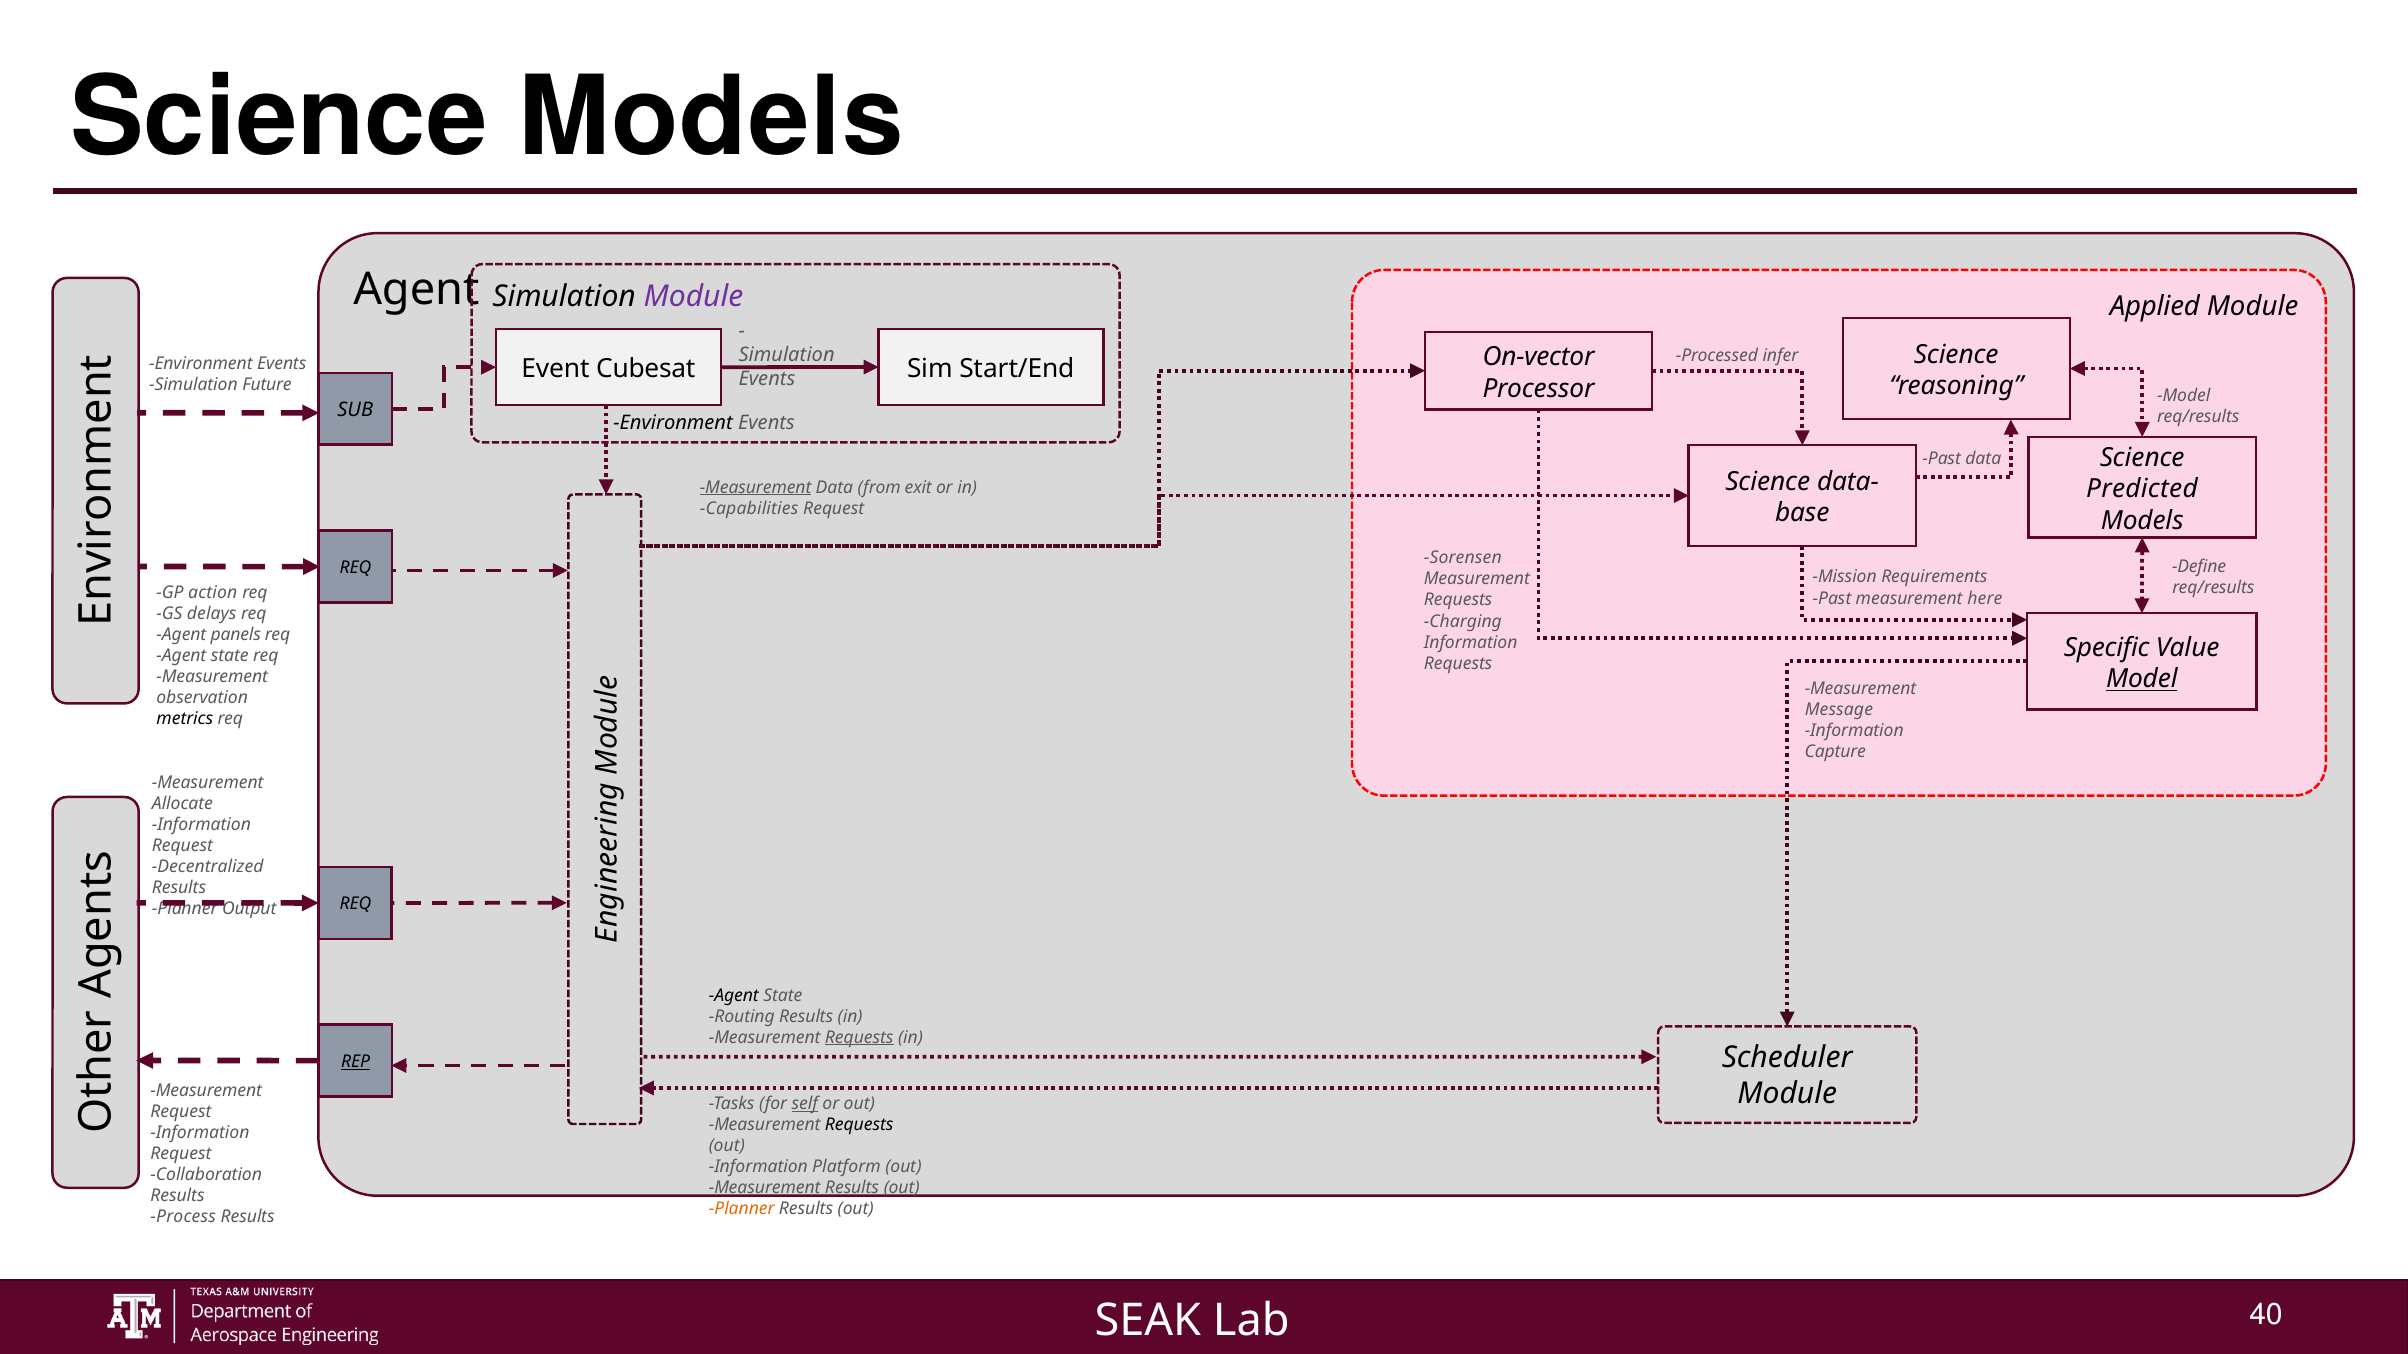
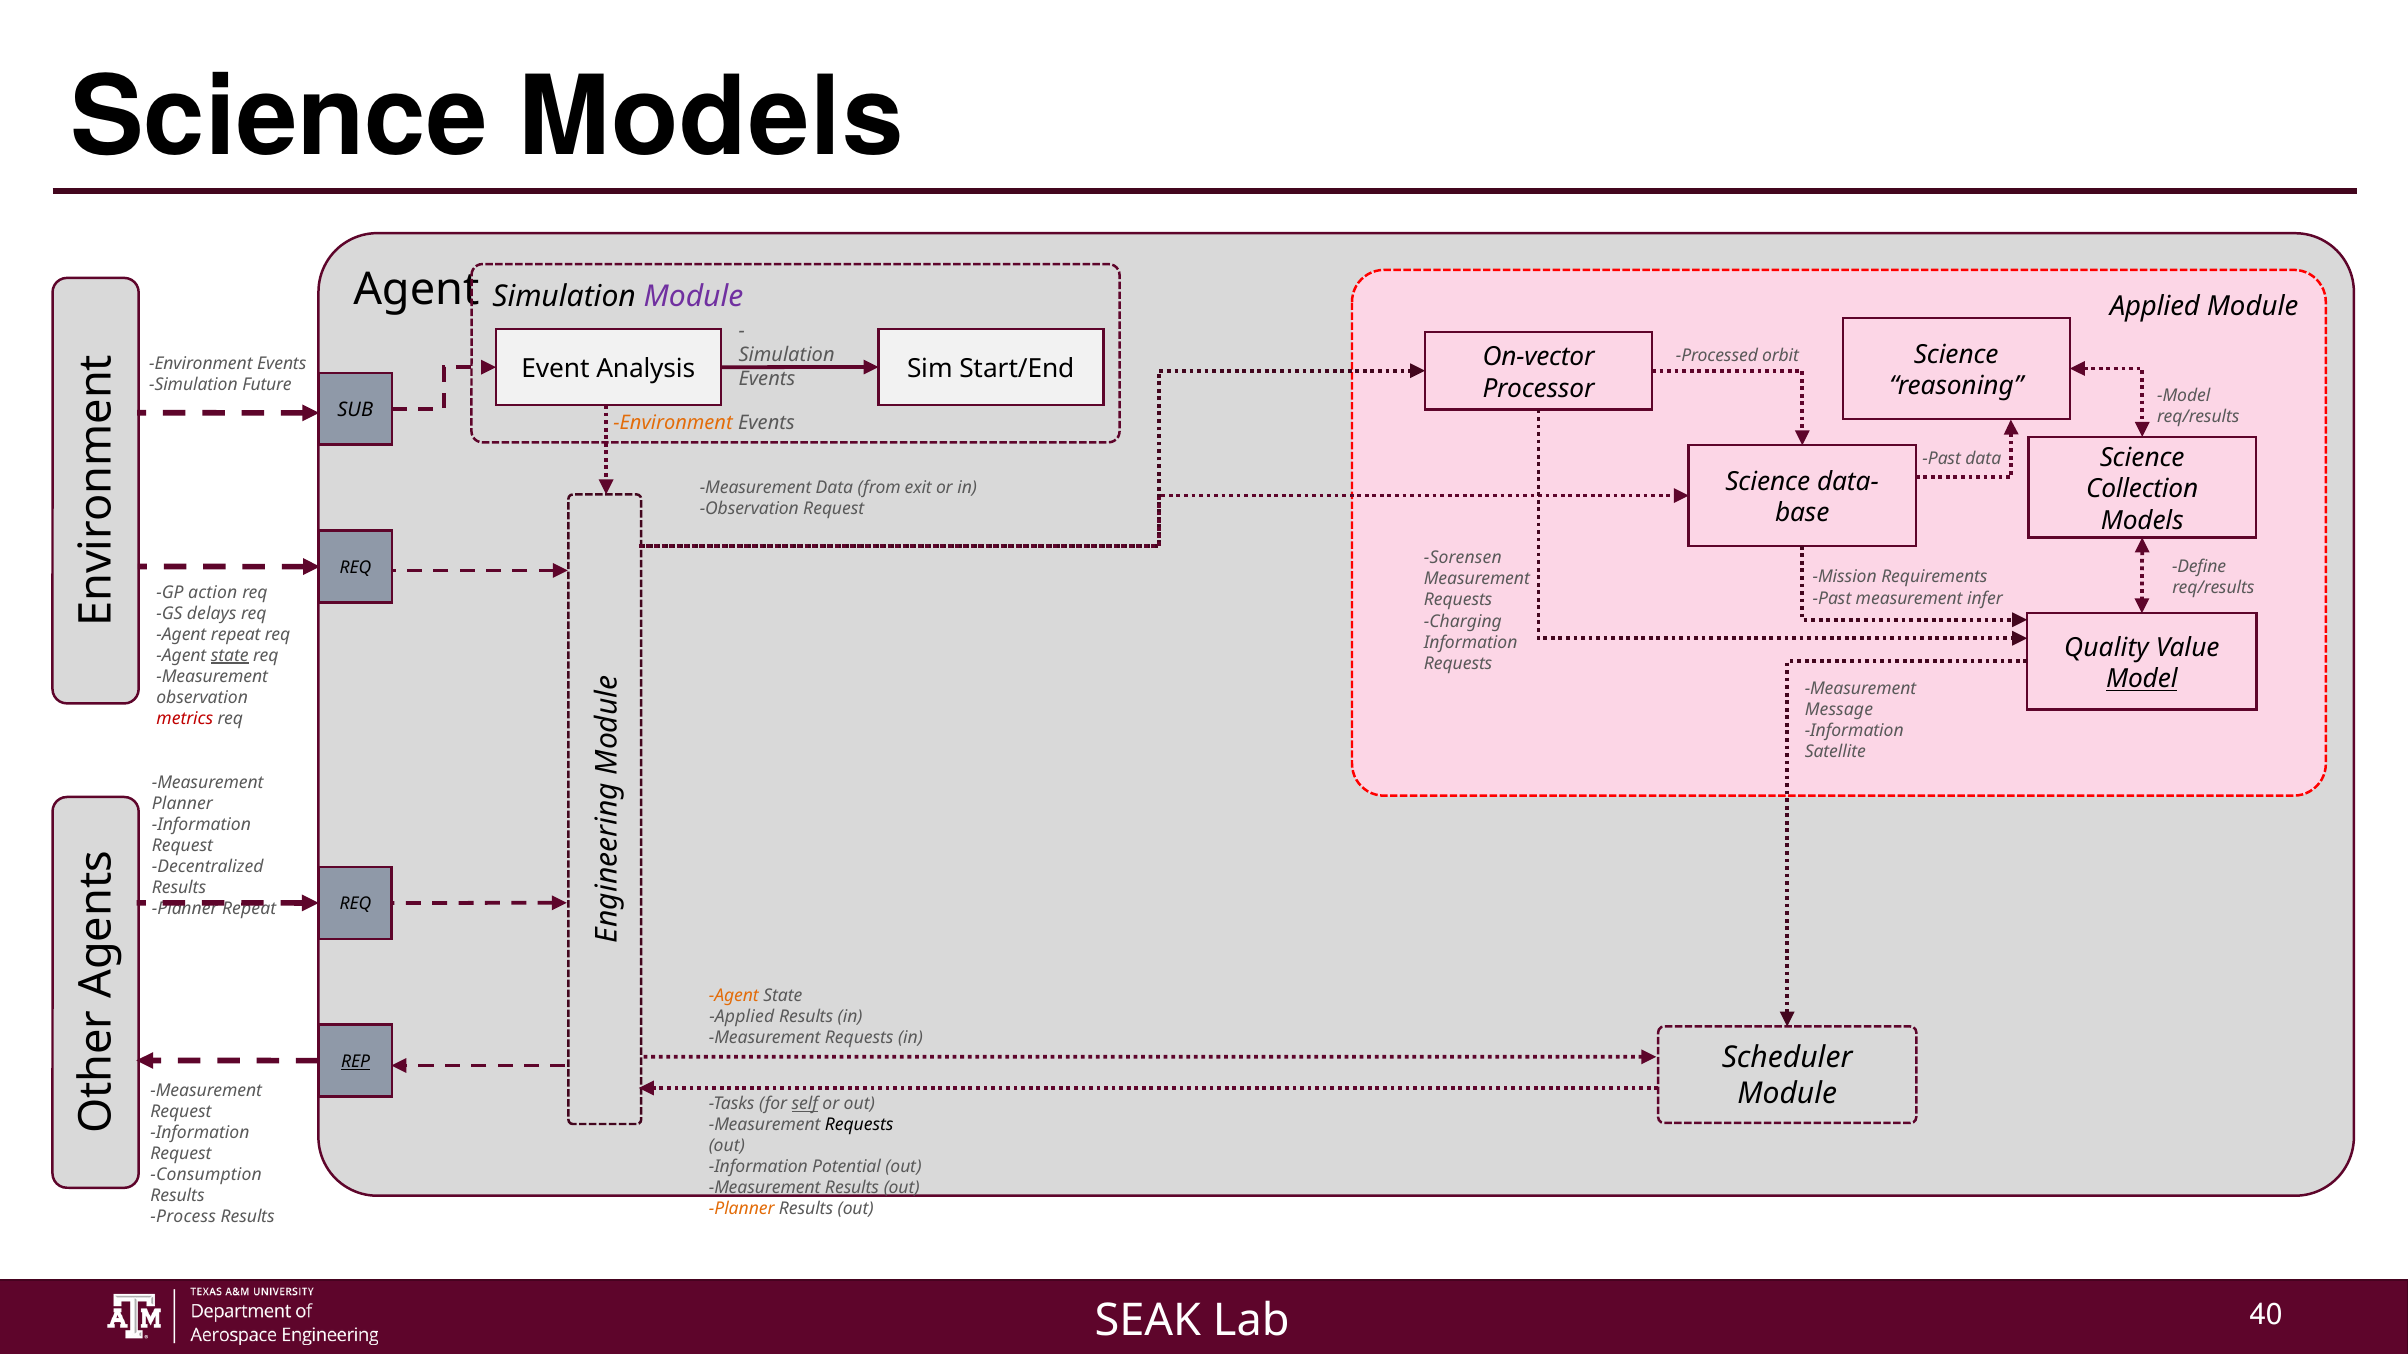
infer: infer -> orbit
Cubesat: Cubesat -> Analysis
Environment at (673, 423) colour: black -> orange
Predicted: Predicted -> Collection
Measurement at (756, 487) underline: present -> none
Capabilities at (749, 508): Capabilities -> Observation
here: here -> infer
Agent panels: panels -> repeat
Specific: Specific -> Quality
state at (230, 656) underline: none -> present
metrics colour: black -> red
Capture: Capture -> Satellite
Allocate at (182, 804): Allocate -> Planner
Planner Output: Output -> Repeat
Agent at (734, 996) colour: black -> orange
Routing at (742, 1017): Routing -> Applied
Requests at (859, 1038) underline: present -> none
Platform: Platform -> Potential
Collaboration: Collaboration -> Consumption
